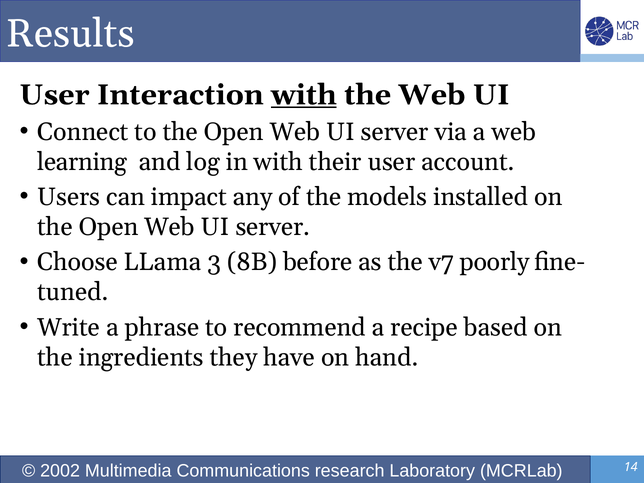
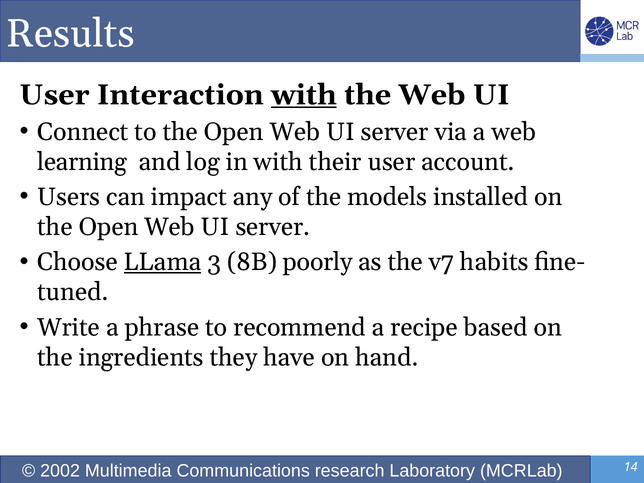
LLama underline: none -> present
before: before -> poorly
poorly: poorly -> habits
